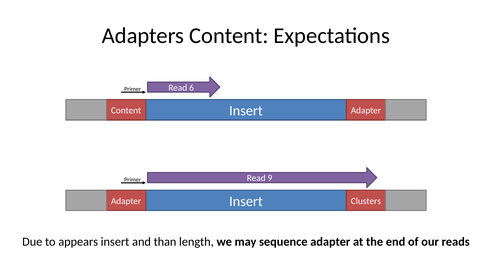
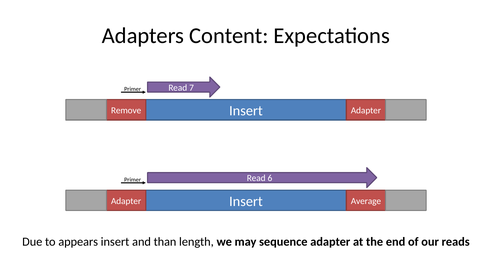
6: 6 -> 7
Content at (126, 110): Content -> Remove
9: 9 -> 6
Clusters: Clusters -> Average
